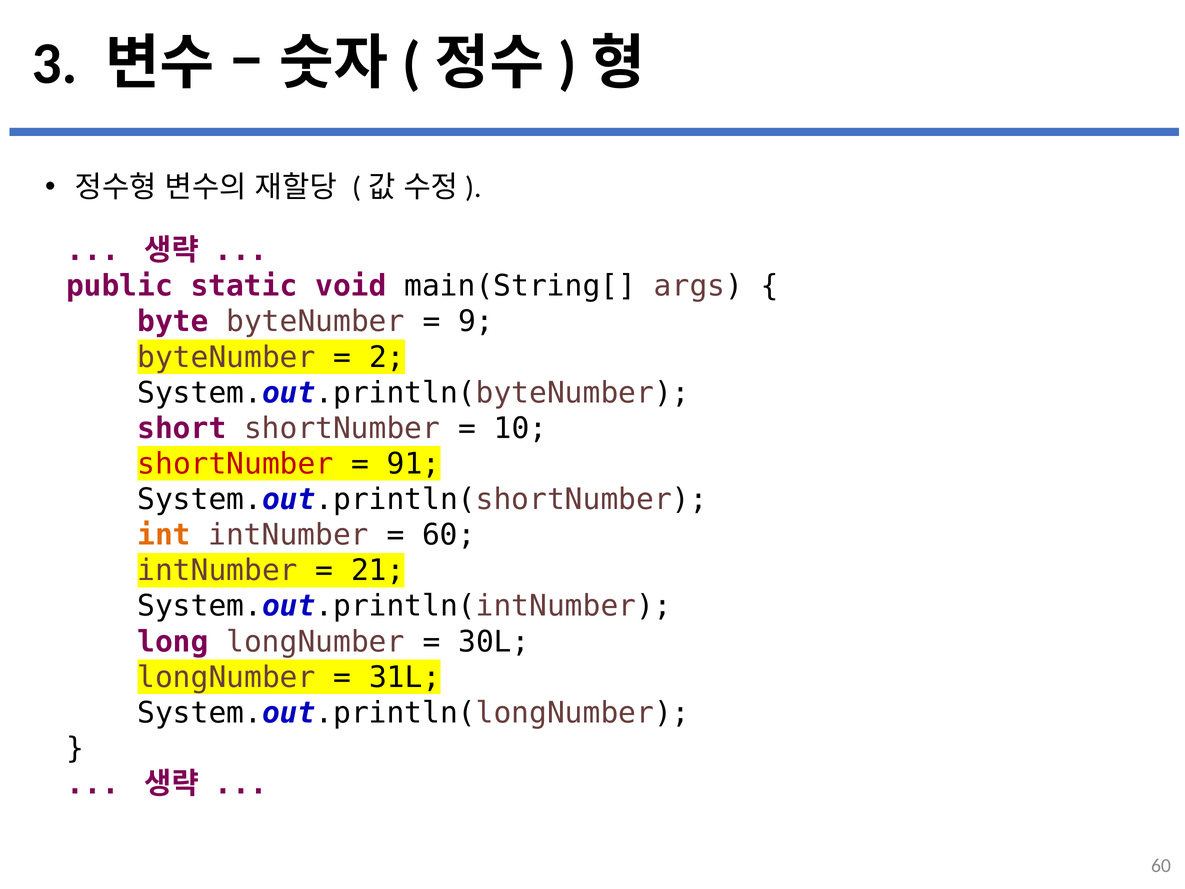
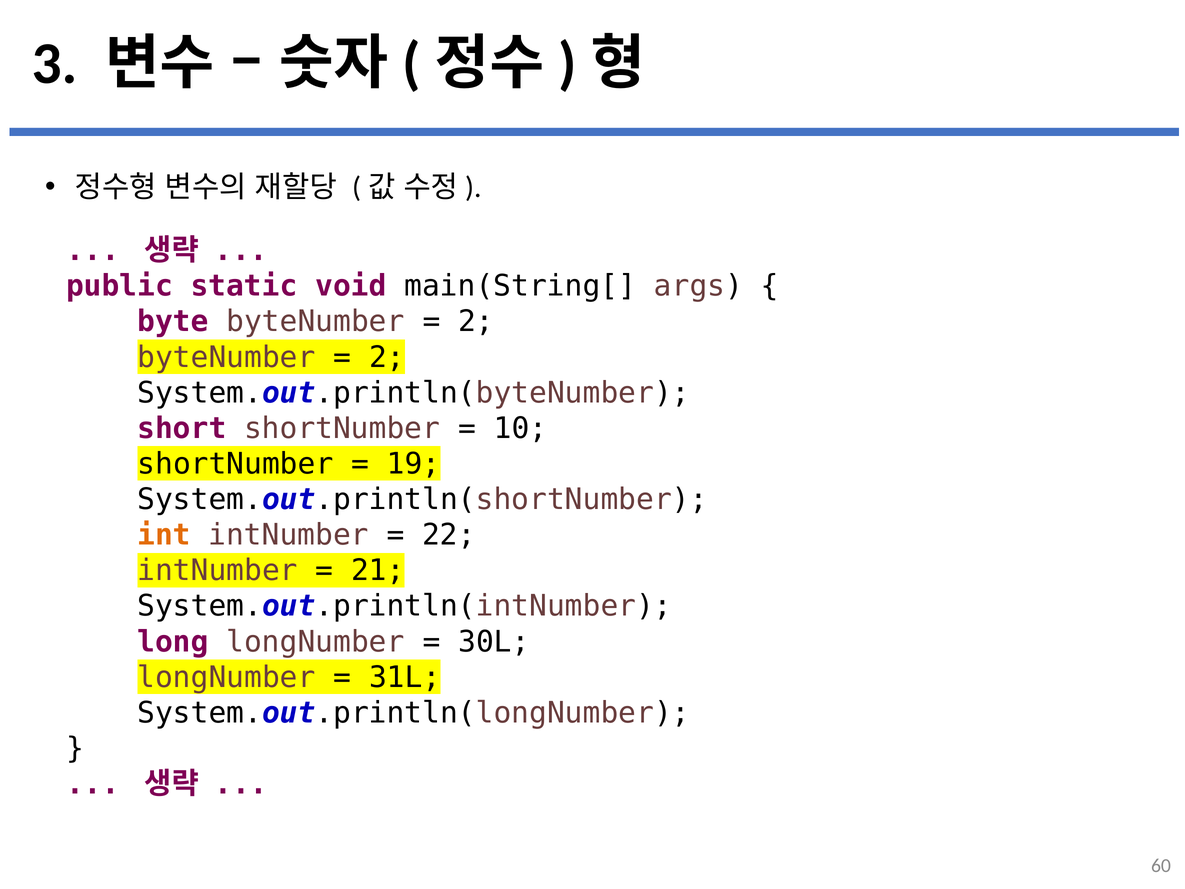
9 at (476, 322): 9 -> 2
shortNumber at (235, 464) colour: red -> black
91: 91 -> 19
60 at (449, 535): 60 -> 22
